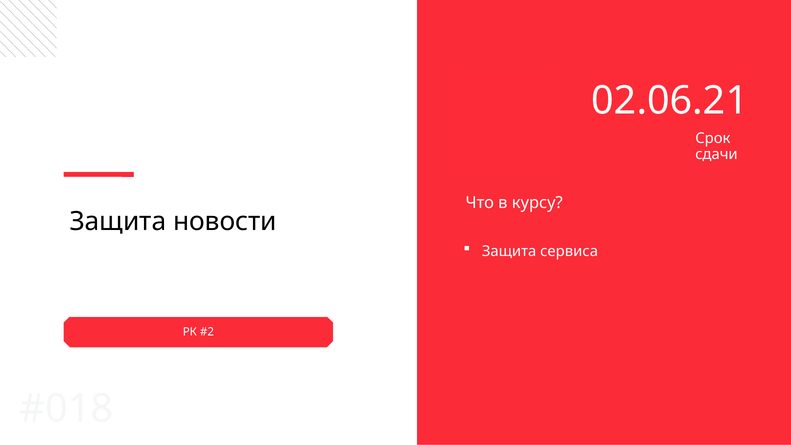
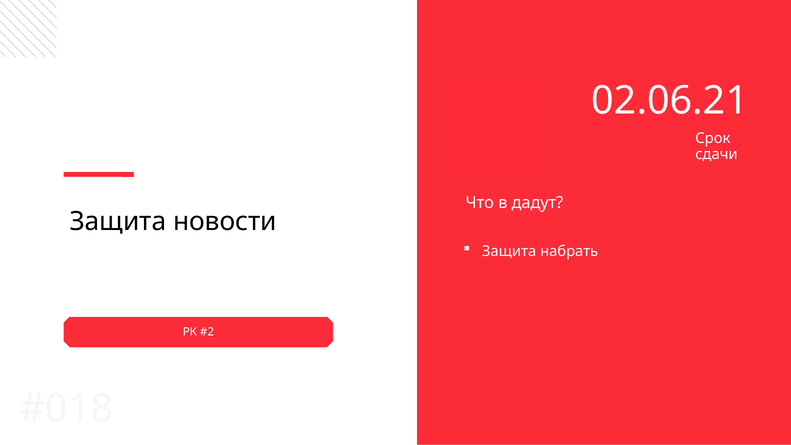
курсу: курсу -> дадут
сервиса: сервиса -> набрать
